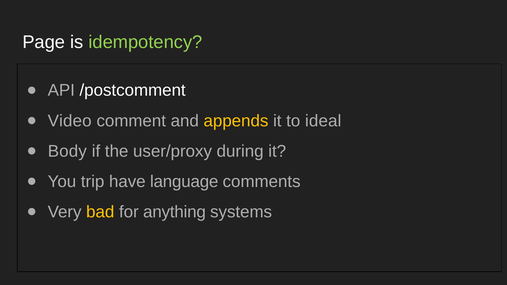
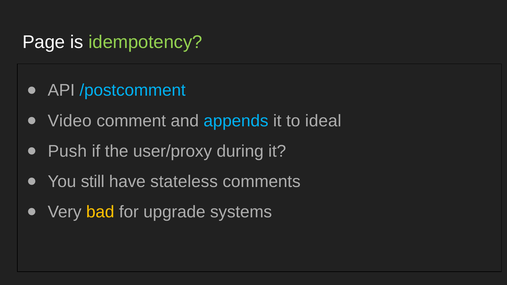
/postcomment colour: white -> light blue
appends colour: yellow -> light blue
Body: Body -> Push
trip: trip -> still
language: language -> stateless
anything: anything -> upgrade
